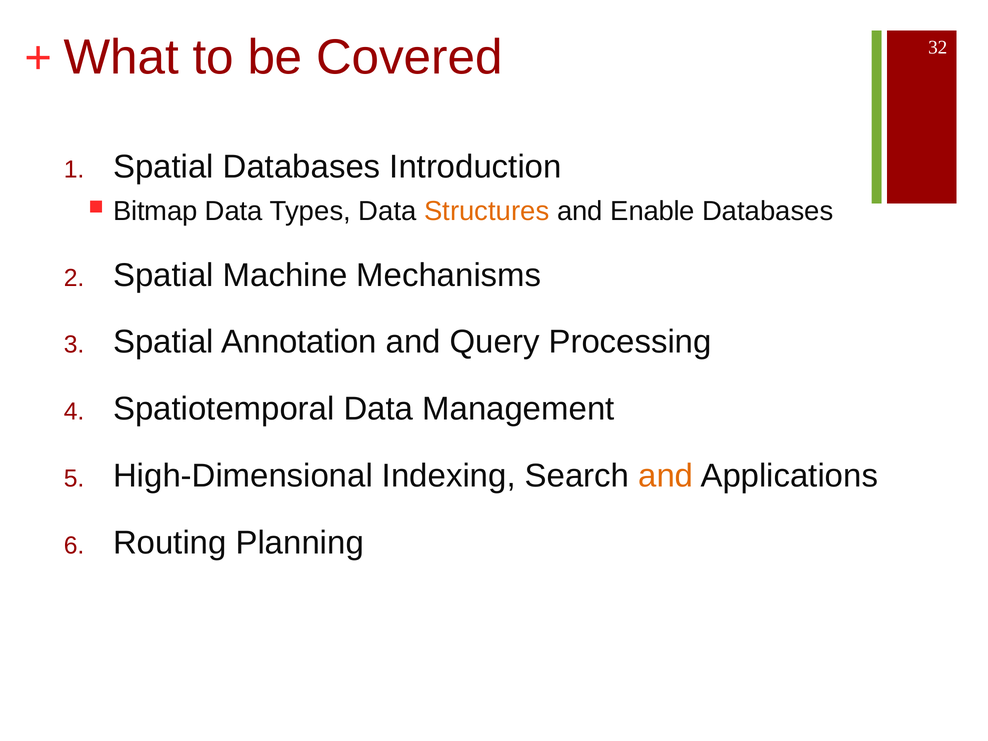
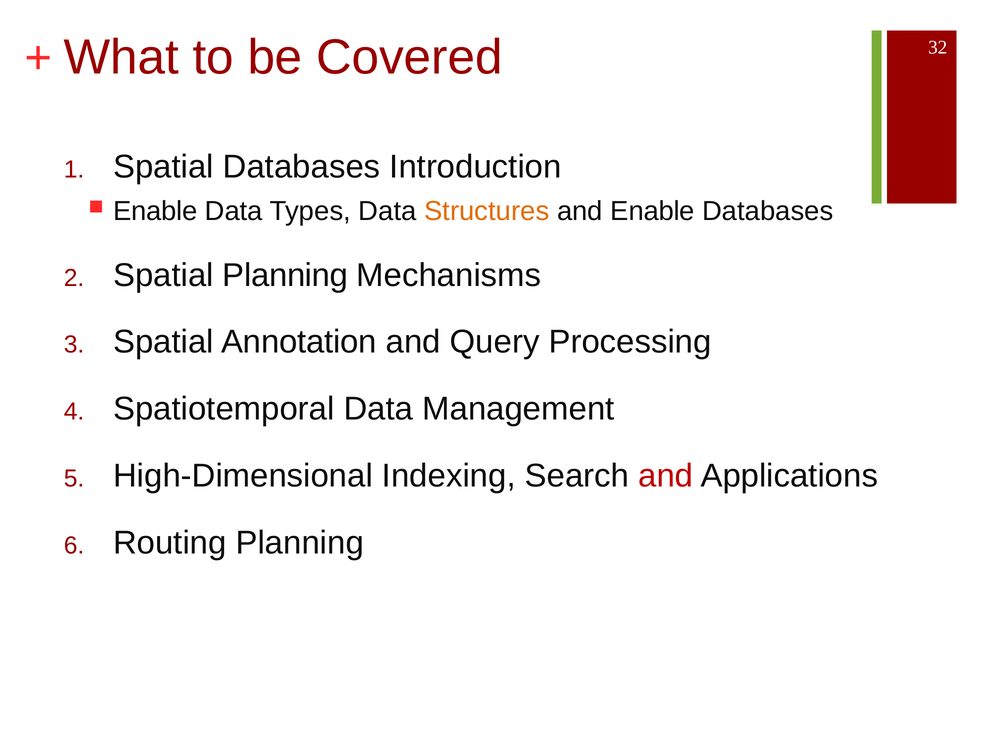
Bitmap at (155, 211): Bitmap -> Enable
Spatial Machine: Machine -> Planning
and at (666, 476) colour: orange -> red
